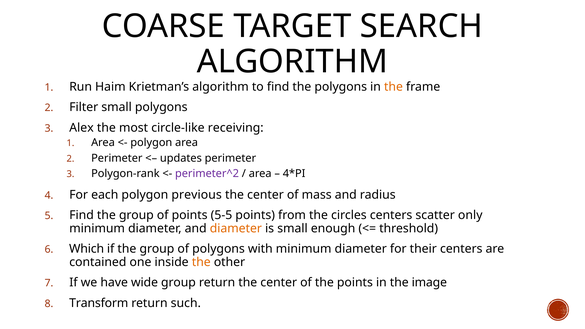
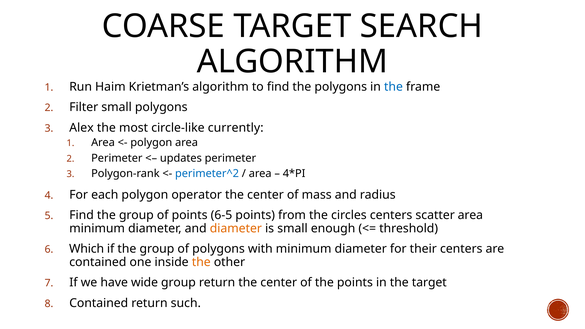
the at (393, 87) colour: orange -> blue
receiving: receiving -> currently
perimeter^2 colour: purple -> blue
previous: previous -> operator
5-5: 5-5 -> 6-5
scatter only: only -> area
the image: image -> target
Transform at (99, 303): Transform -> Contained
